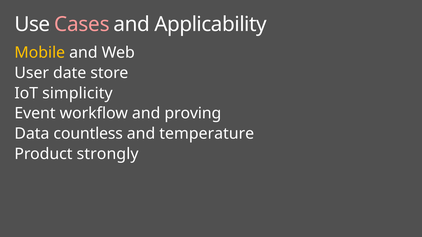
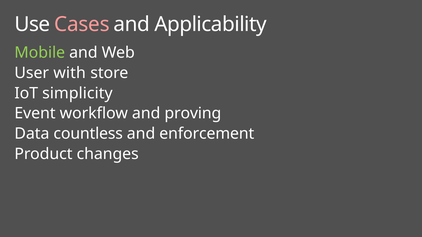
Mobile colour: yellow -> light green
date: date -> with
temperature: temperature -> enforcement
strongly: strongly -> changes
